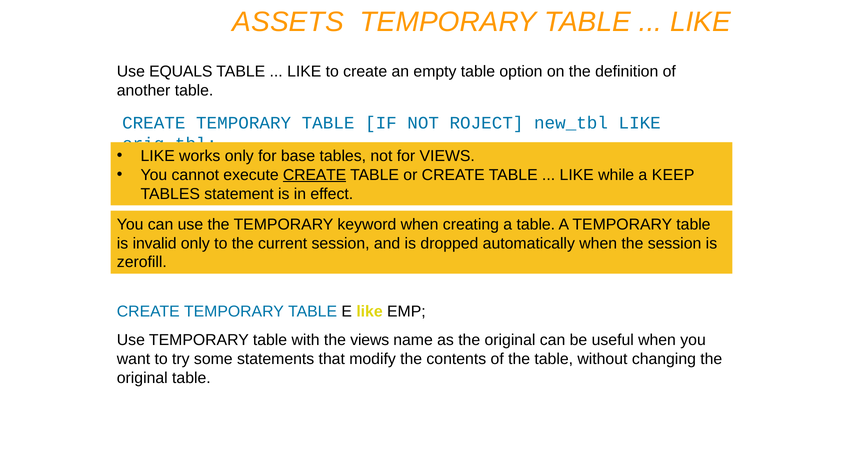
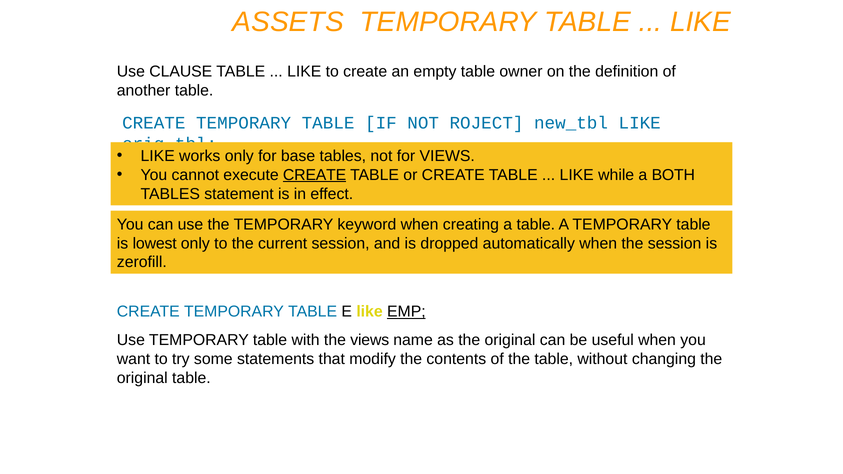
EQUALS: EQUALS -> CLAUSE
option: option -> owner
KEEP: KEEP -> BOTH
invalid: invalid -> lowest
EMP underline: none -> present
